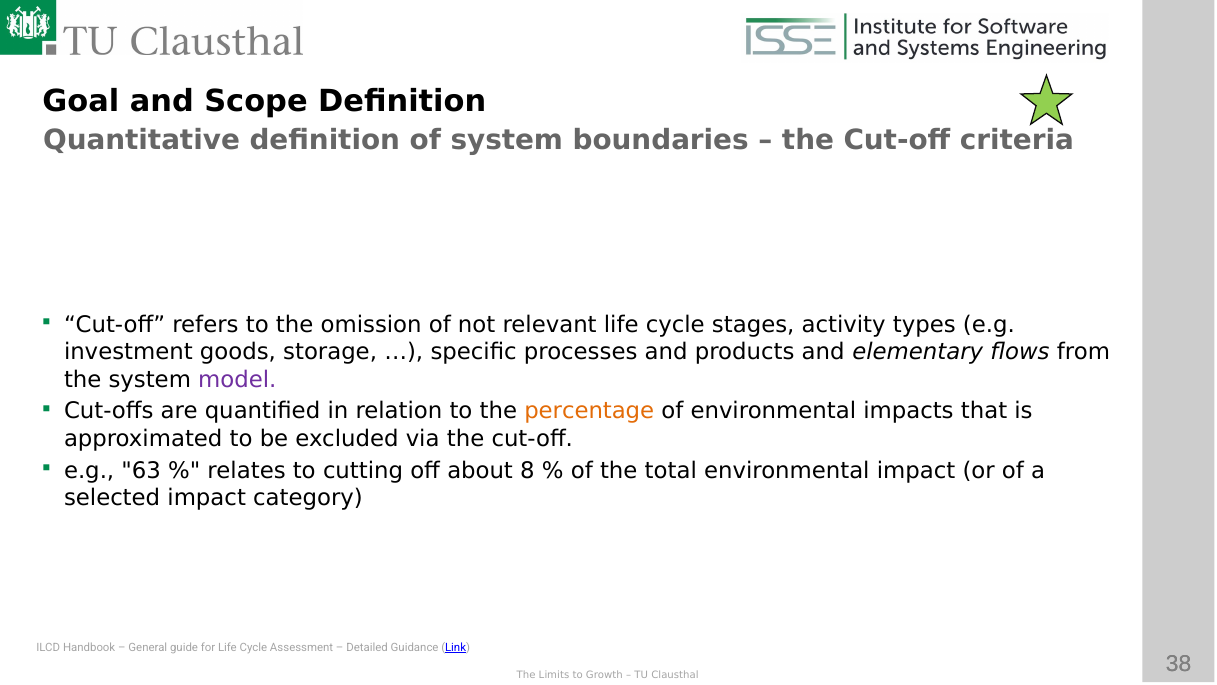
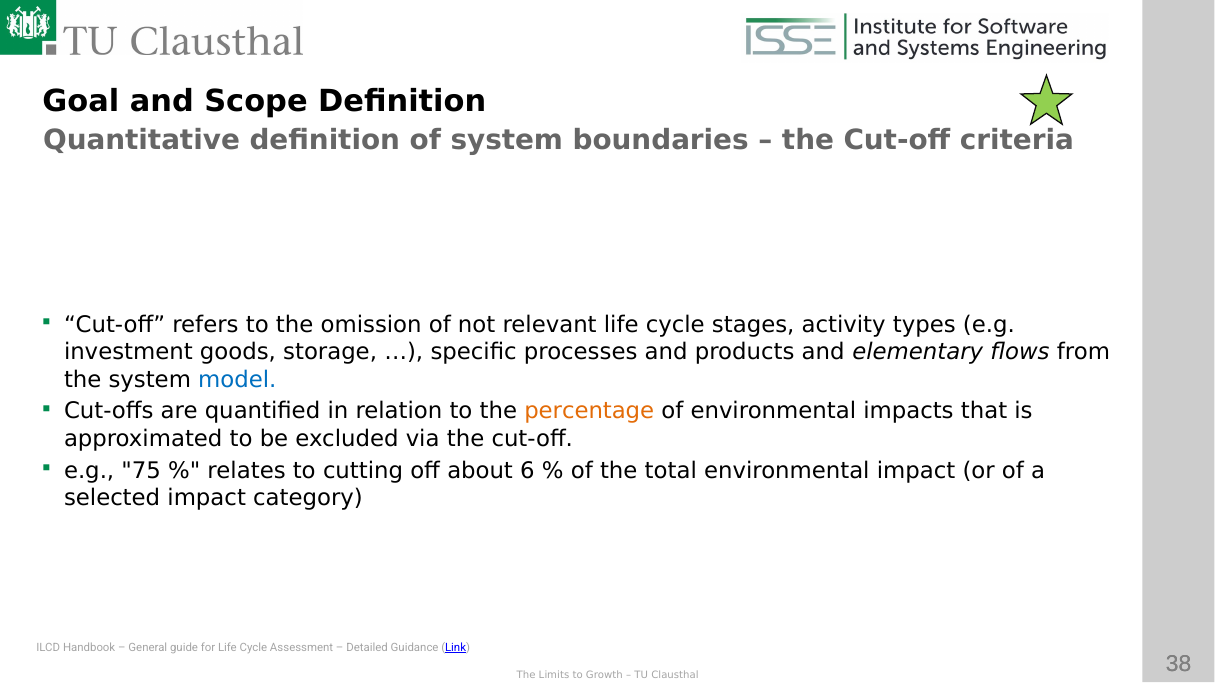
model colour: purple -> blue
63: 63 -> 75
8: 8 -> 6
